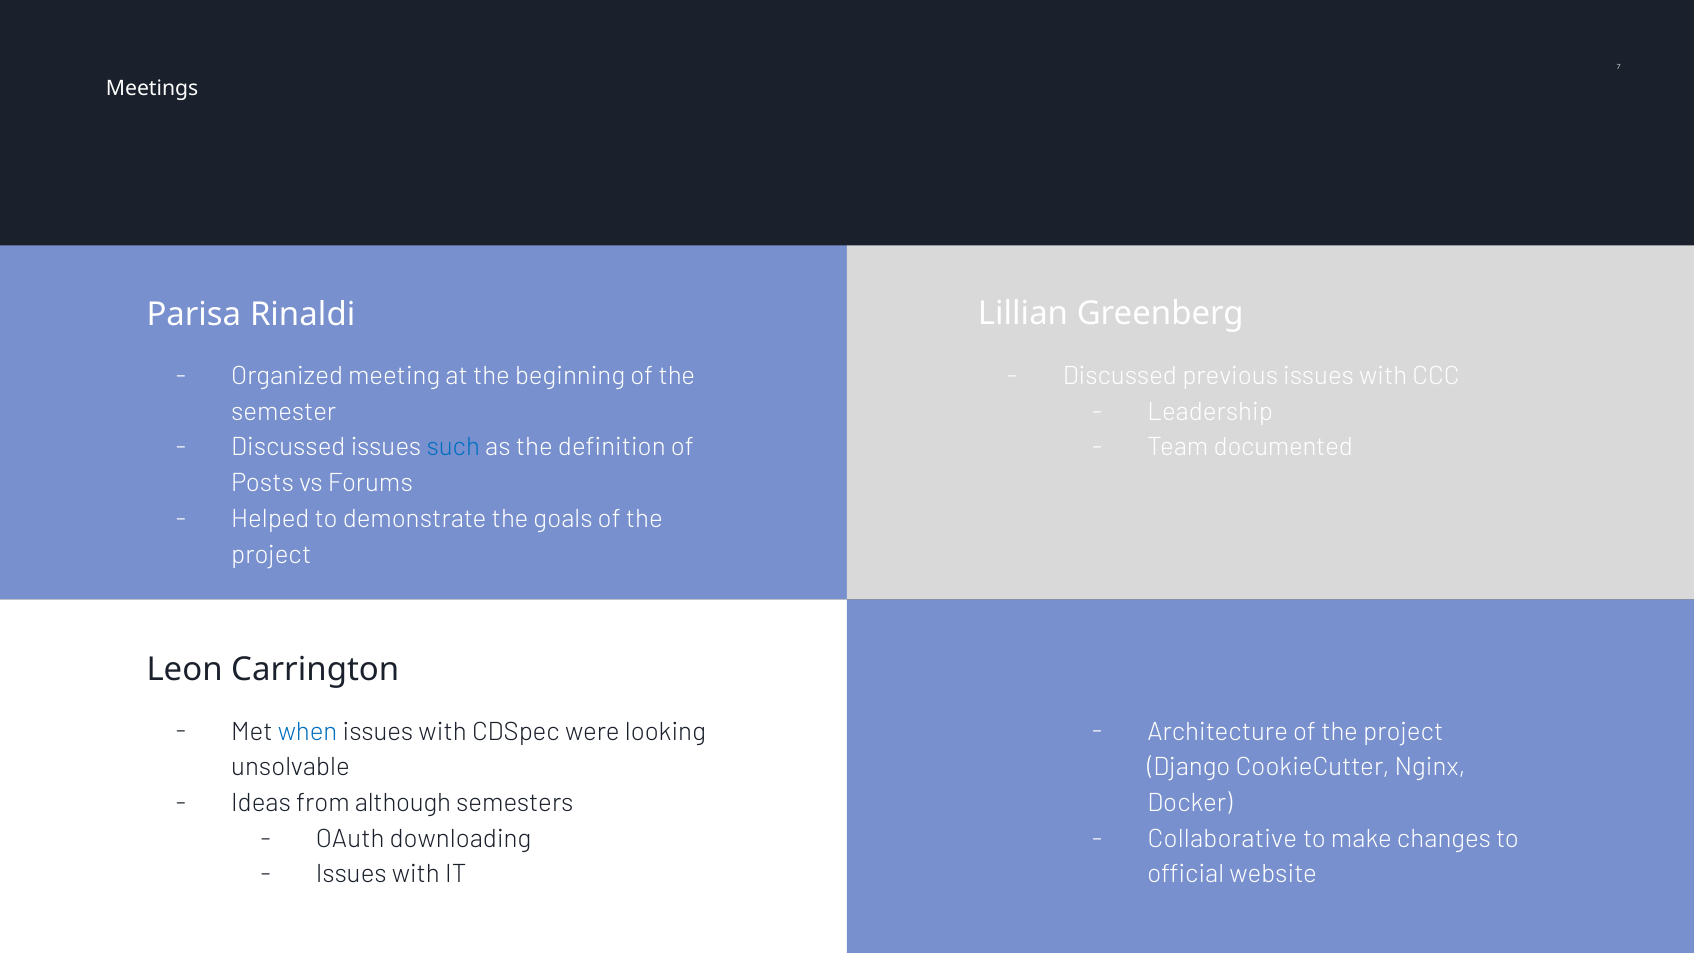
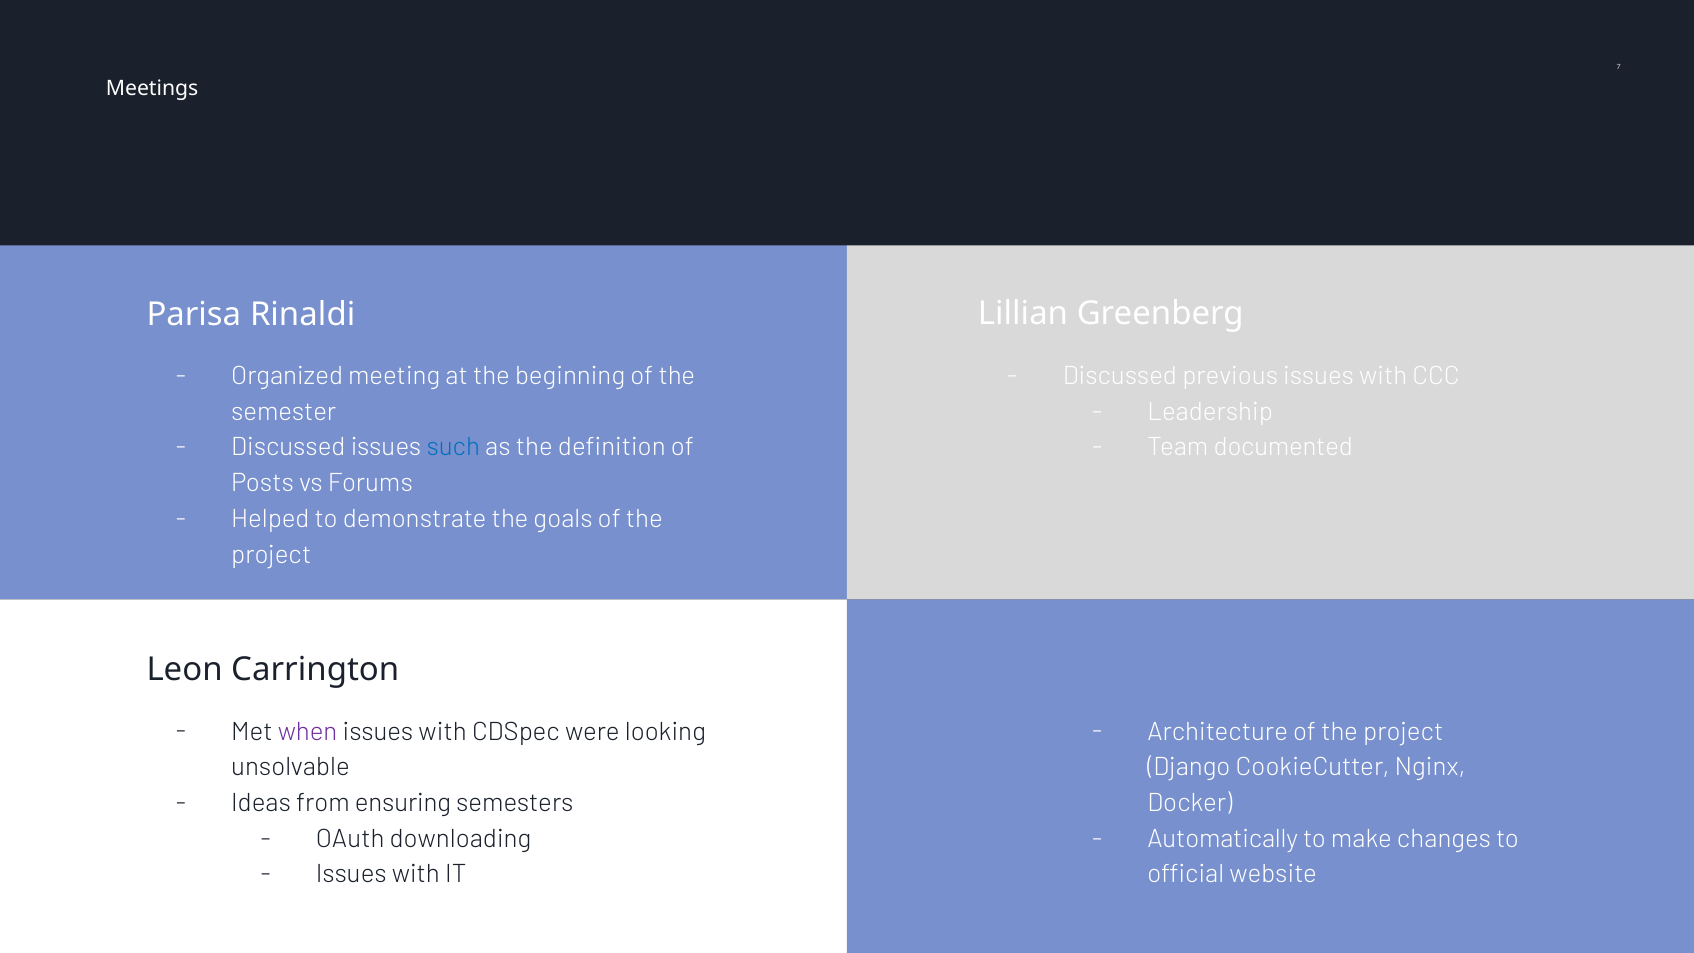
when colour: blue -> purple
although: although -> ensuring
Collaborative: Collaborative -> Automatically
